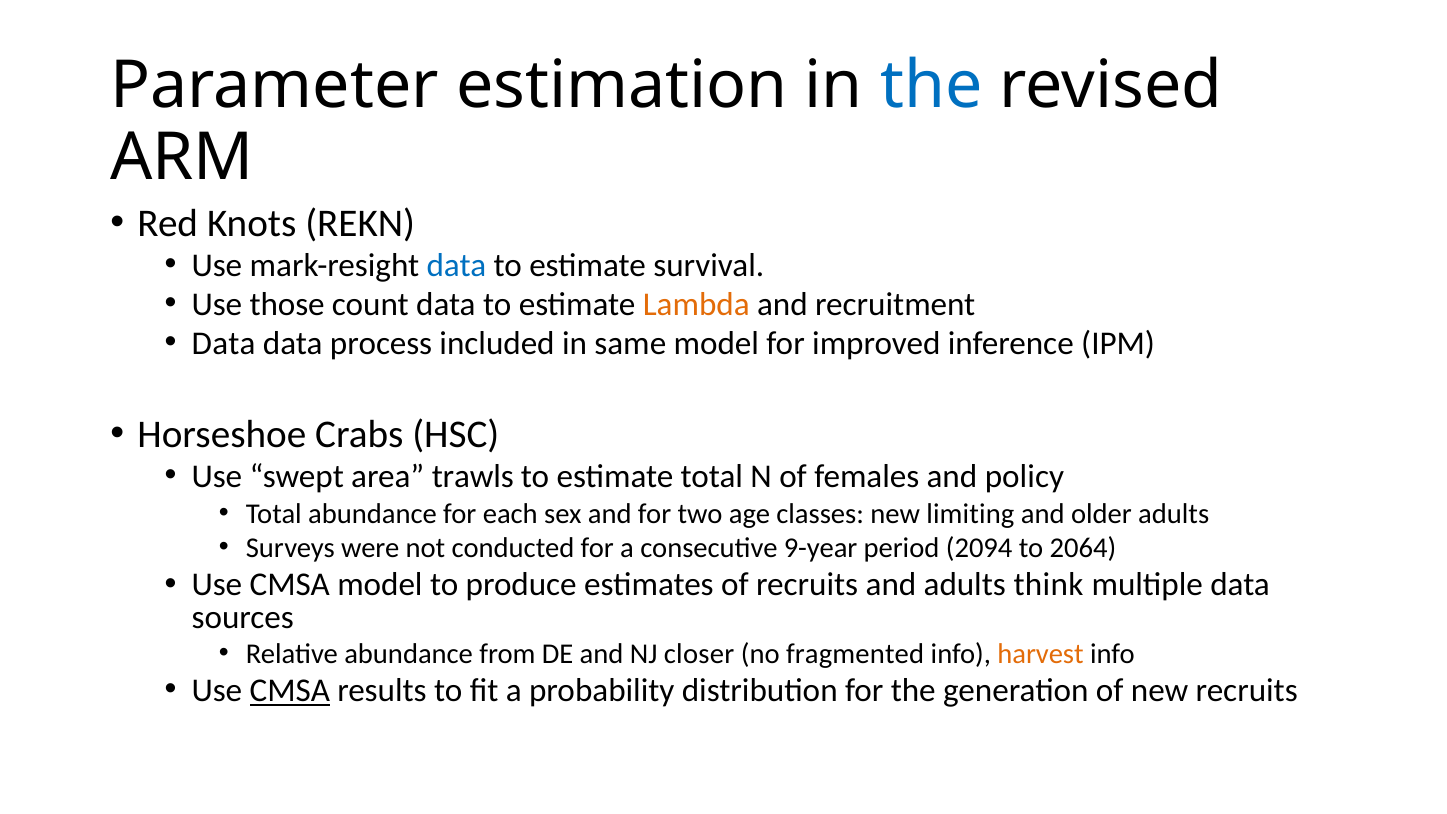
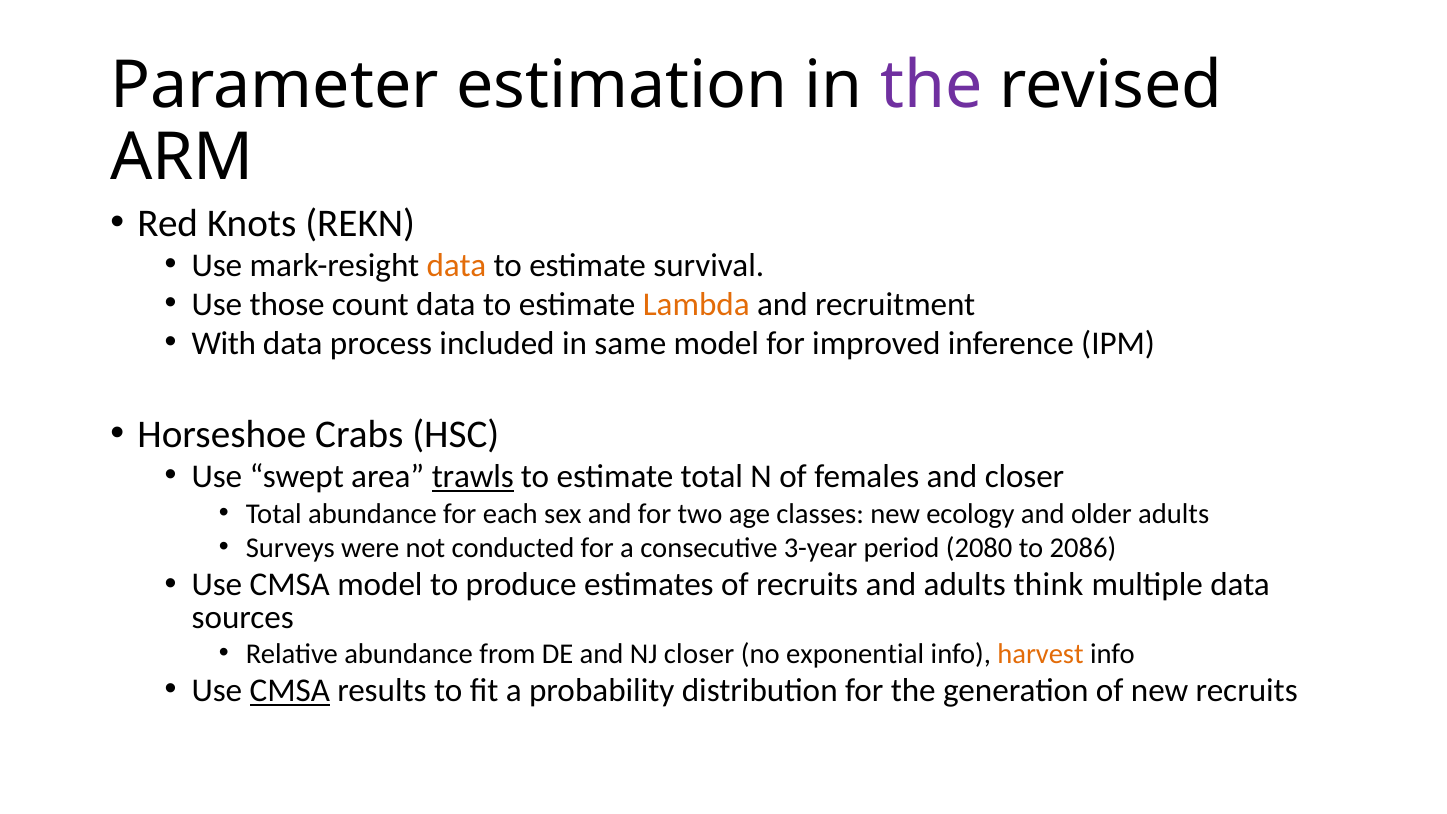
the at (931, 86) colour: blue -> purple
data at (456, 266) colour: blue -> orange
Data at (224, 344): Data -> With
trawls underline: none -> present
and policy: policy -> closer
limiting: limiting -> ecology
9-year: 9-year -> 3-year
2094: 2094 -> 2080
2064: 2064 -> 2086
fragmented: fragmented -> exponential
